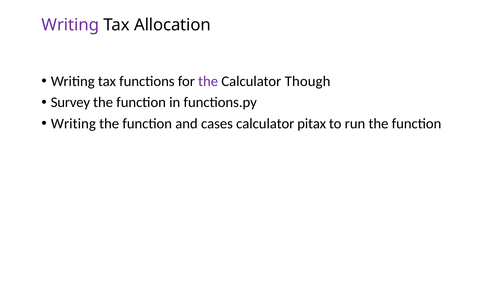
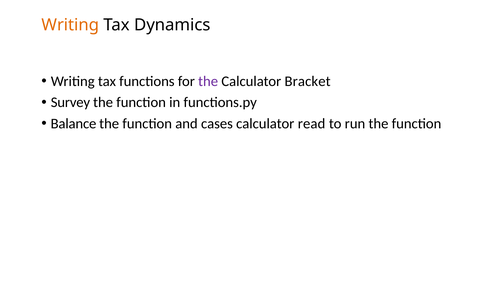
Writing at (70, 25) colour: purple -> orange
Allocation: Allocation -> Dynamics
Though: Though -> Bracket
Writing at (73, 123): Writing -> Balance
pitax: pitax -> read
